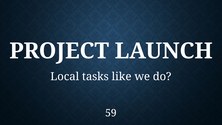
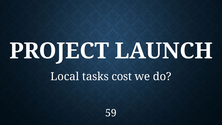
like: like -> cost
